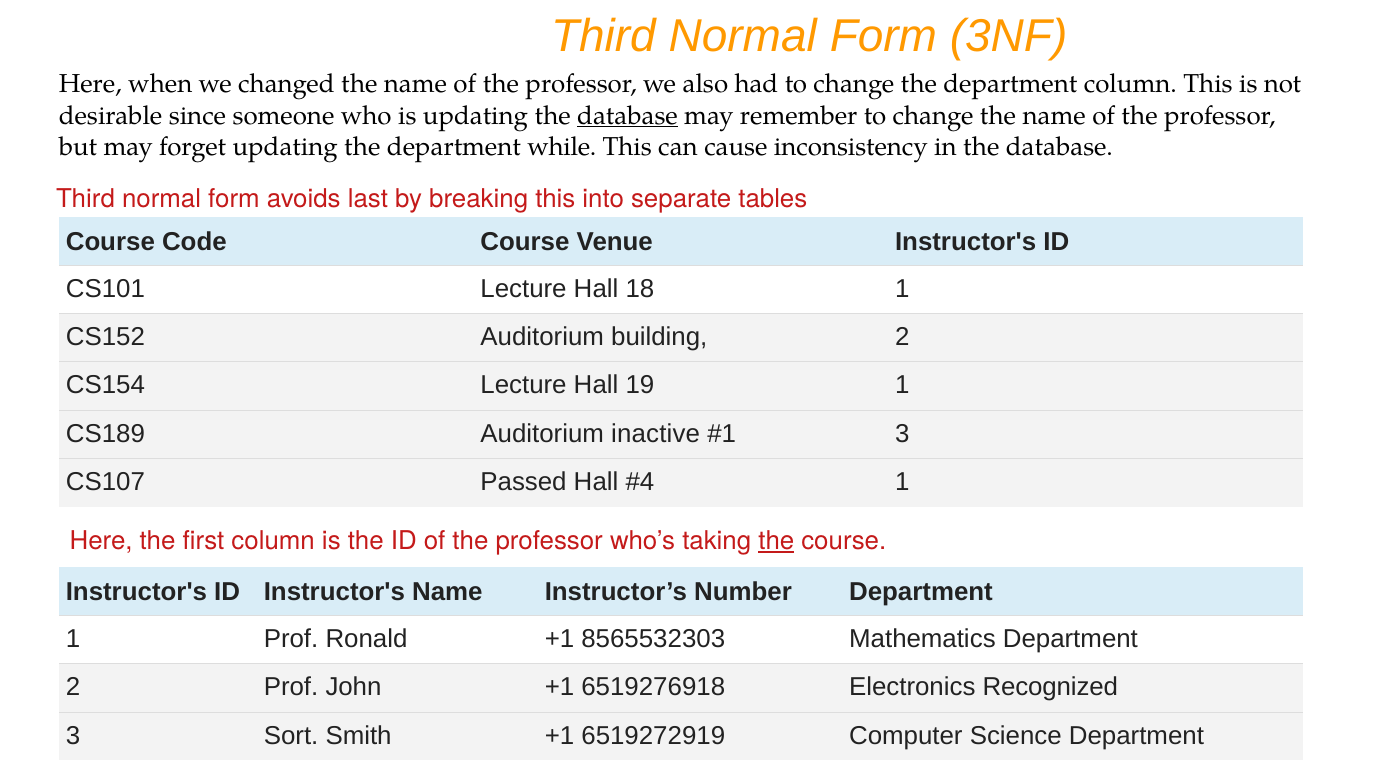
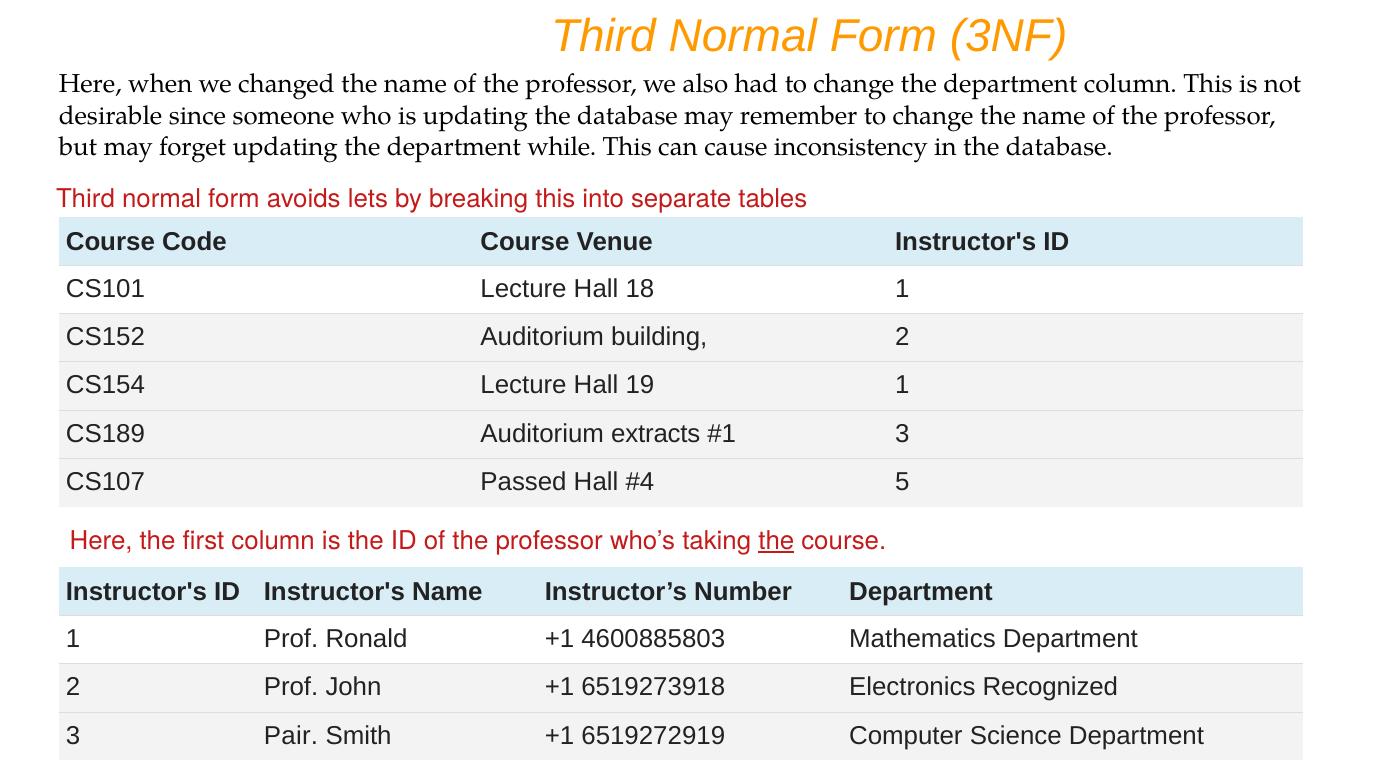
database at (628, 116) underline: present -> none
last: last -> lets
inactive: inactive -> extracts
1 at (902, 482): 1 -> 5
8565532303: 8565532303 -> 4600885803
6519276918: 6519276918 -> 6519273918
Sort: Sort -> Pair
